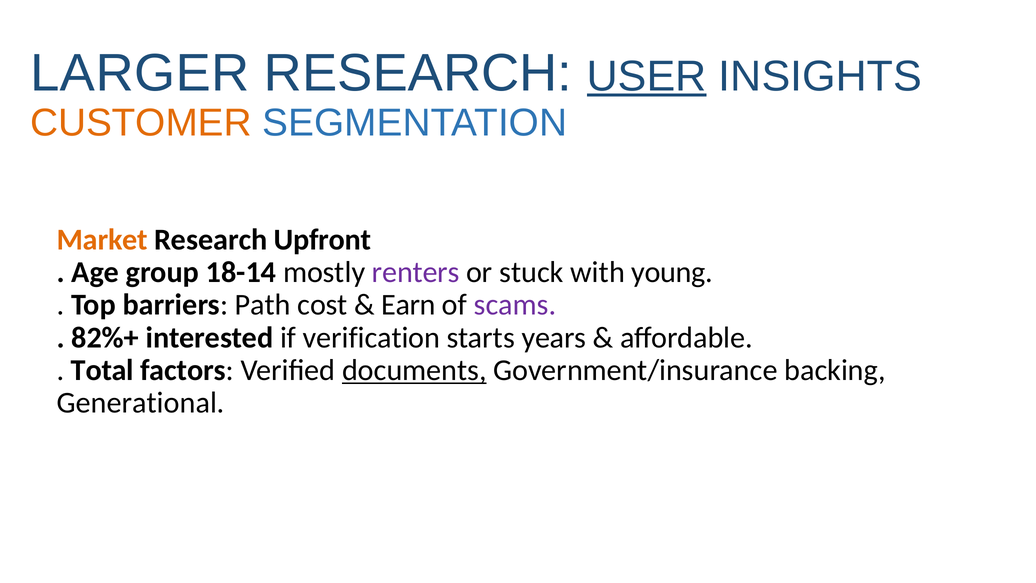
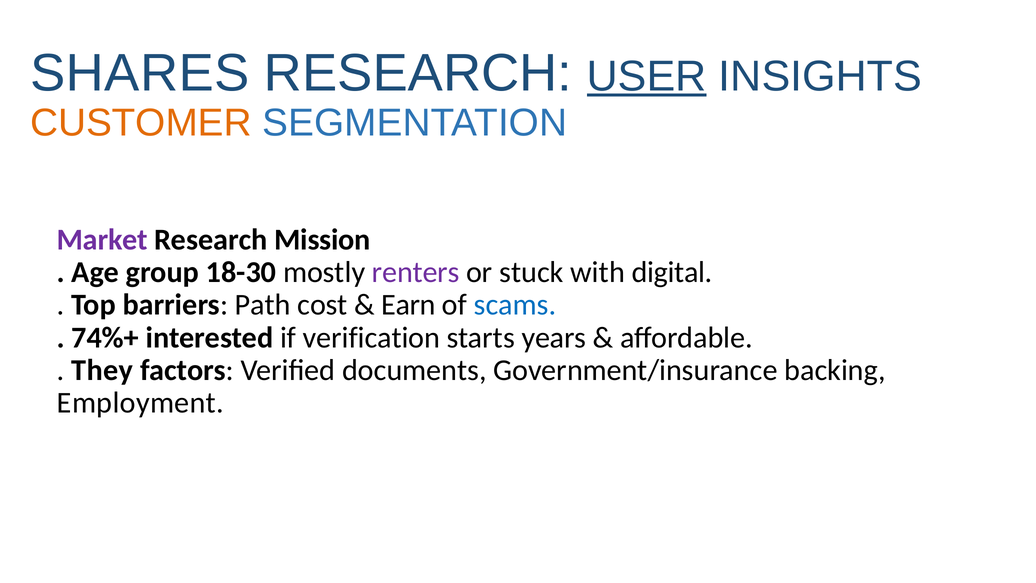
LARGER: LARGER -> SHARES
Market colour: orange -> purple
Upfront: Upfront -> Mission
18-14: 18-14 -> 18-30
young: young -> digital
scams colour: purple -> blue
82%+: 82%+ -> 74%+
Total: Total -> They
documents underline: present -> none
Generational: Generational -> Employment
